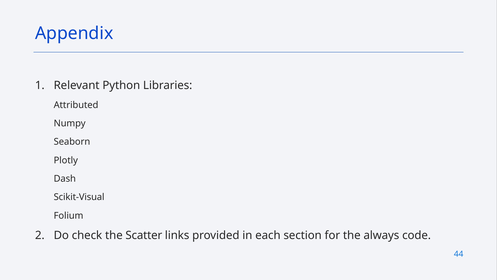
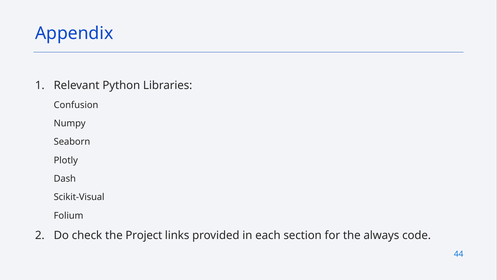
Attributed: Attributed -> Confusion
Scatter: Scatter -> Project
